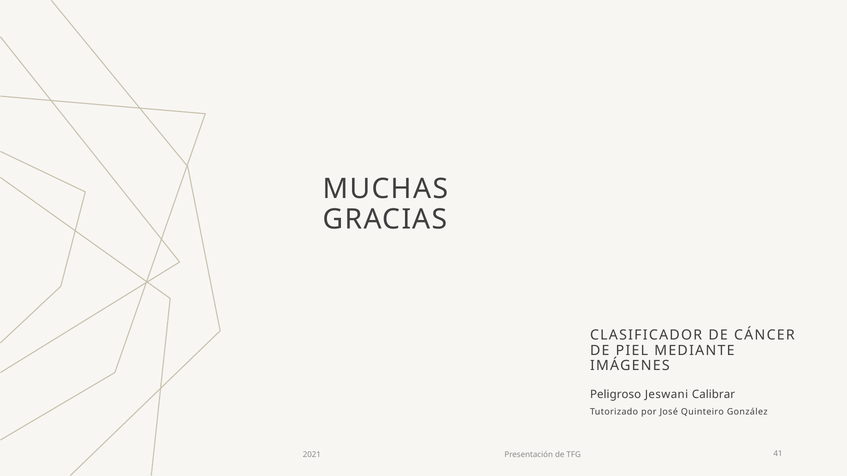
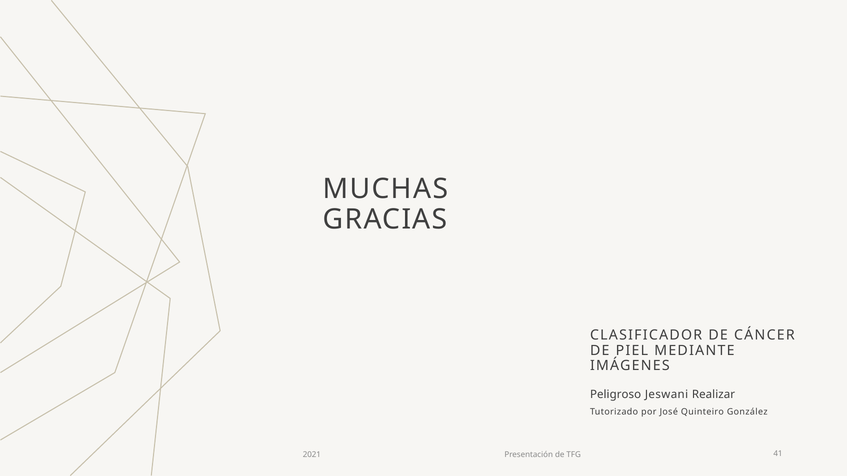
Calibrar: Calibrar -> Realizar
